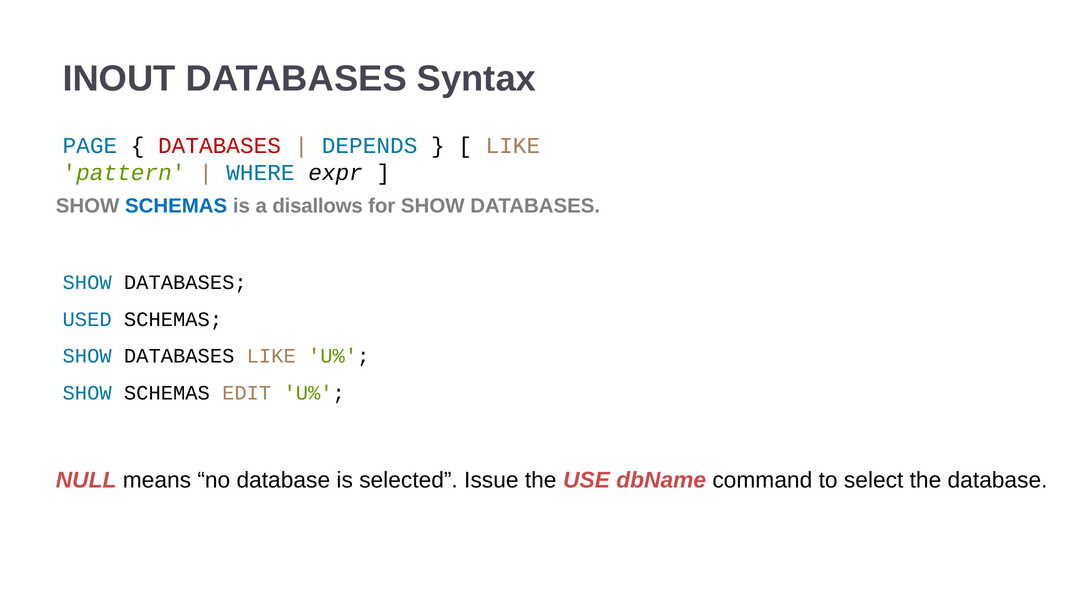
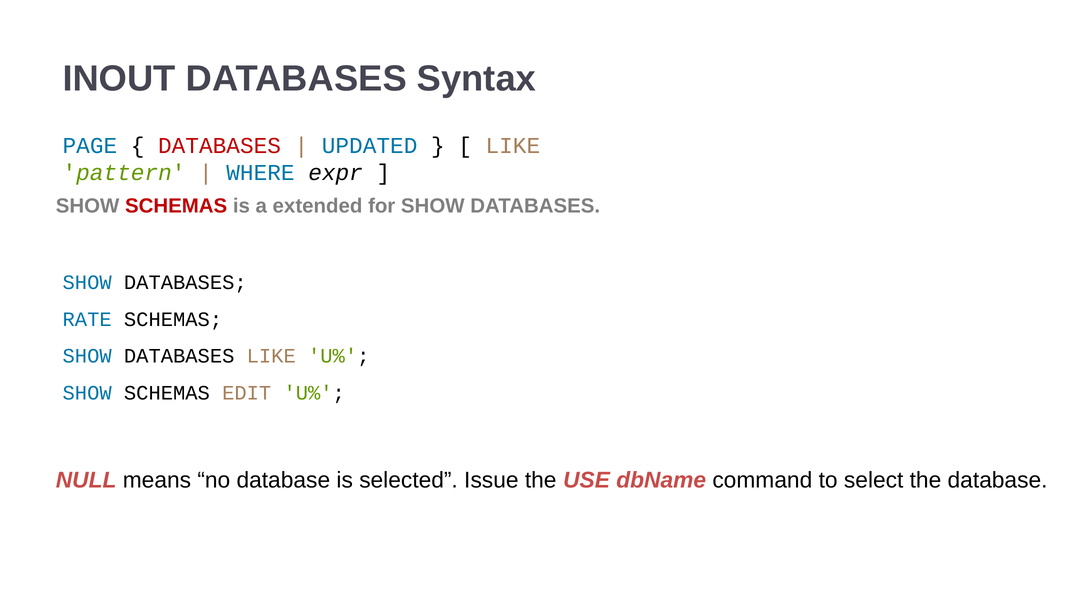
DEPENDS: DEPENDS -> UPDATED
SCHEMAS at (176, 206) colour: blue -> red
disallows: disallows -> extended
USED: USED -> RATE
